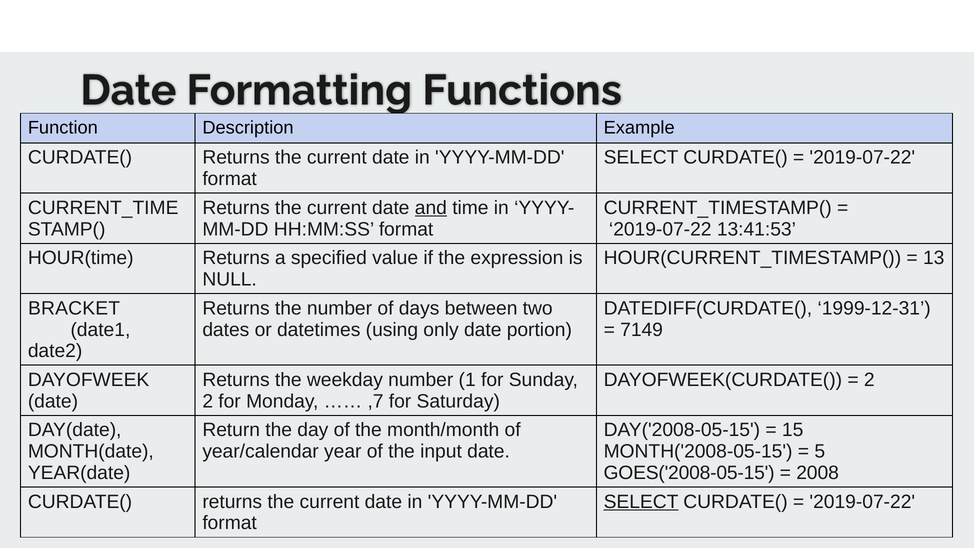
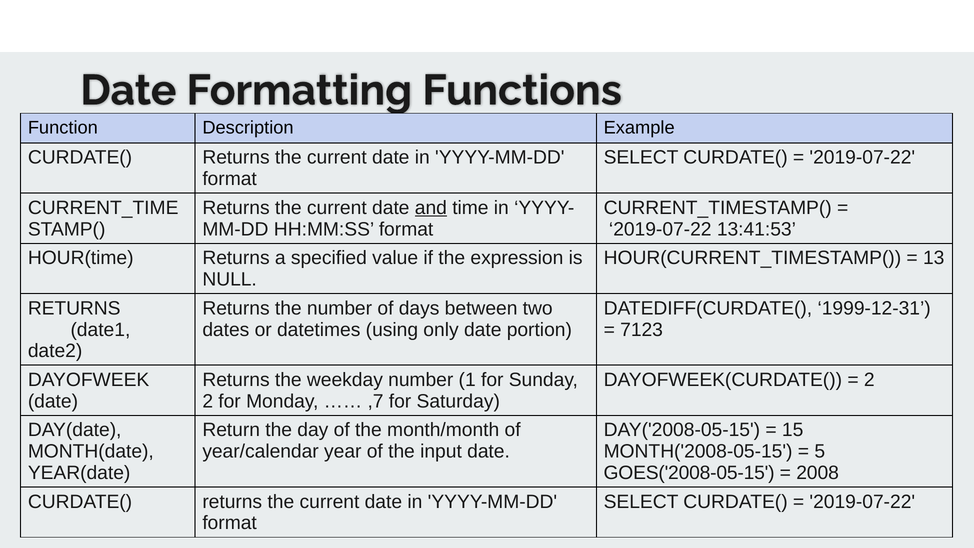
BRACKET at (74, 308): BRACKET -> RETURNS
7149: 7149 -> 7123
SELECT at (641, 502) underline: present -> none
